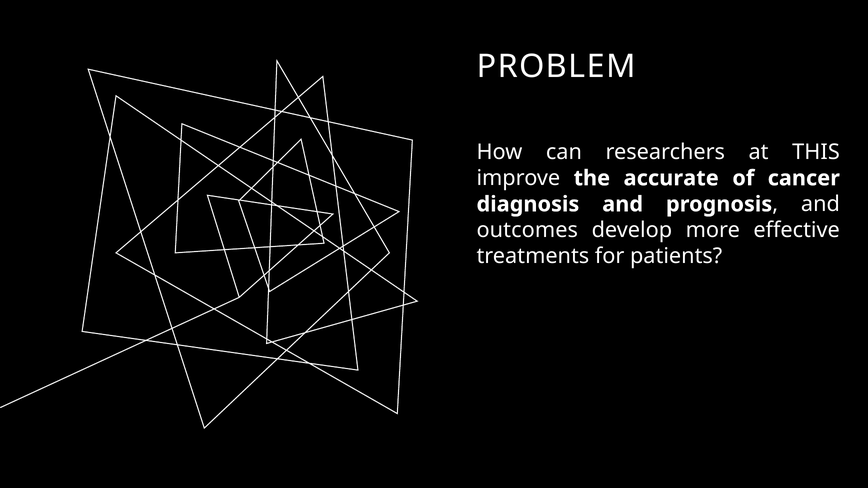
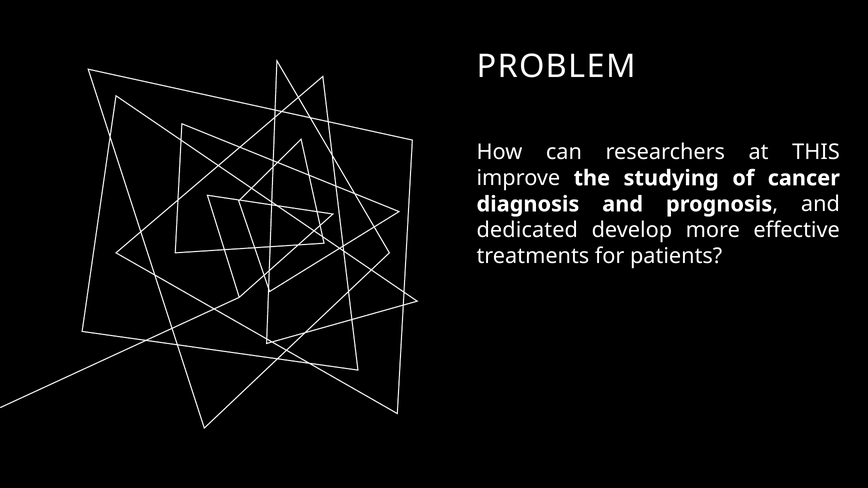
accurate: accurate -> studying
outcomes: outcomes -> dedicated
